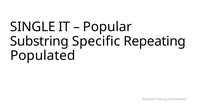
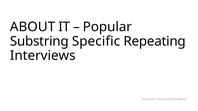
SINGLE: SINGLE -> ABOUT
Populated: Populated -> Interviews
